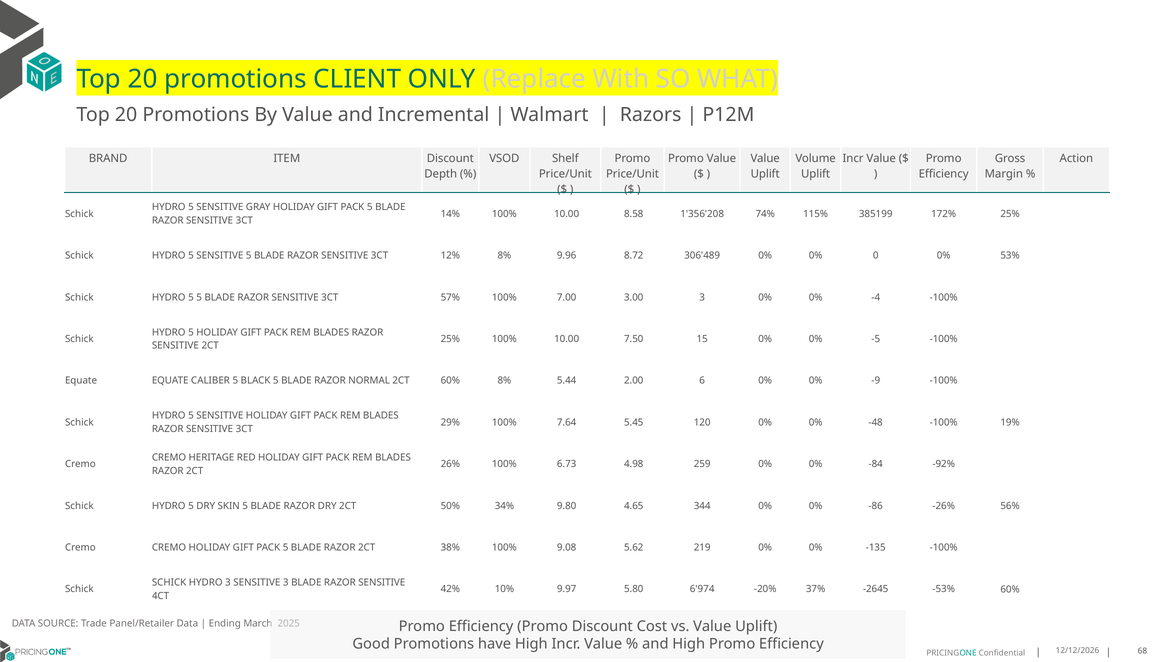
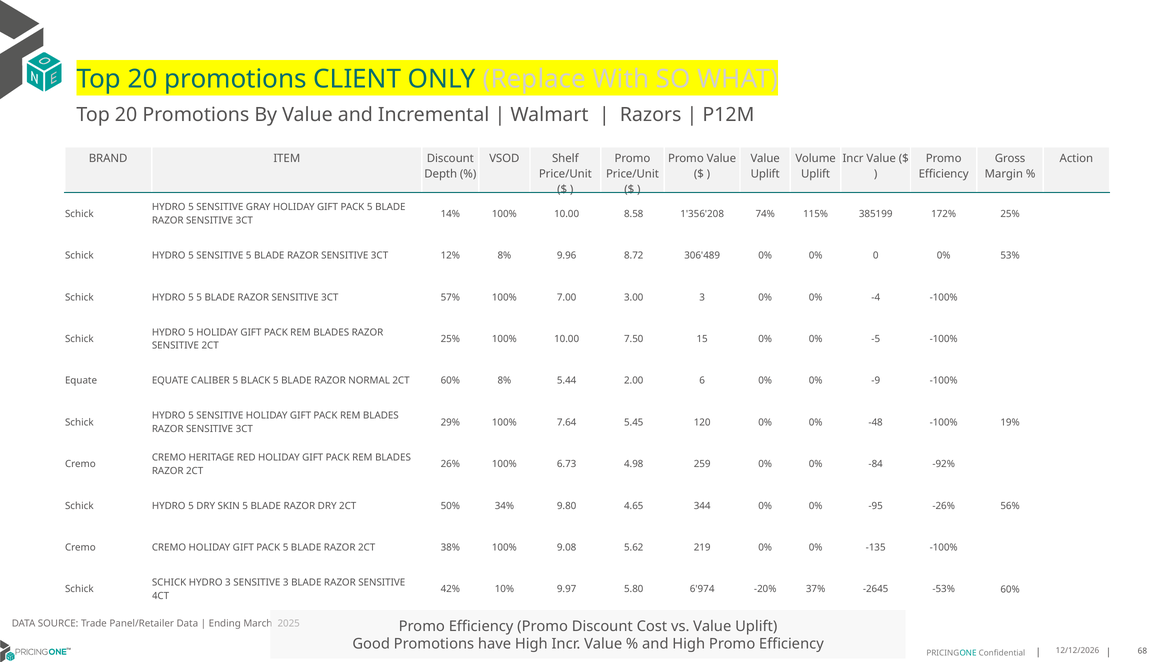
-86: -86 -> -95
